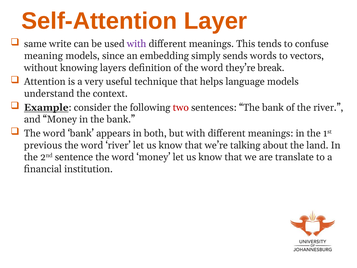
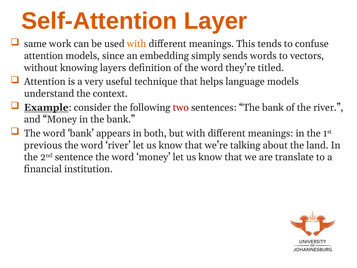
write: write -> work
with at (137, 44) colour: purple -> orange
meaning at (43, 56): meaning -> attention
break: break -> titled
